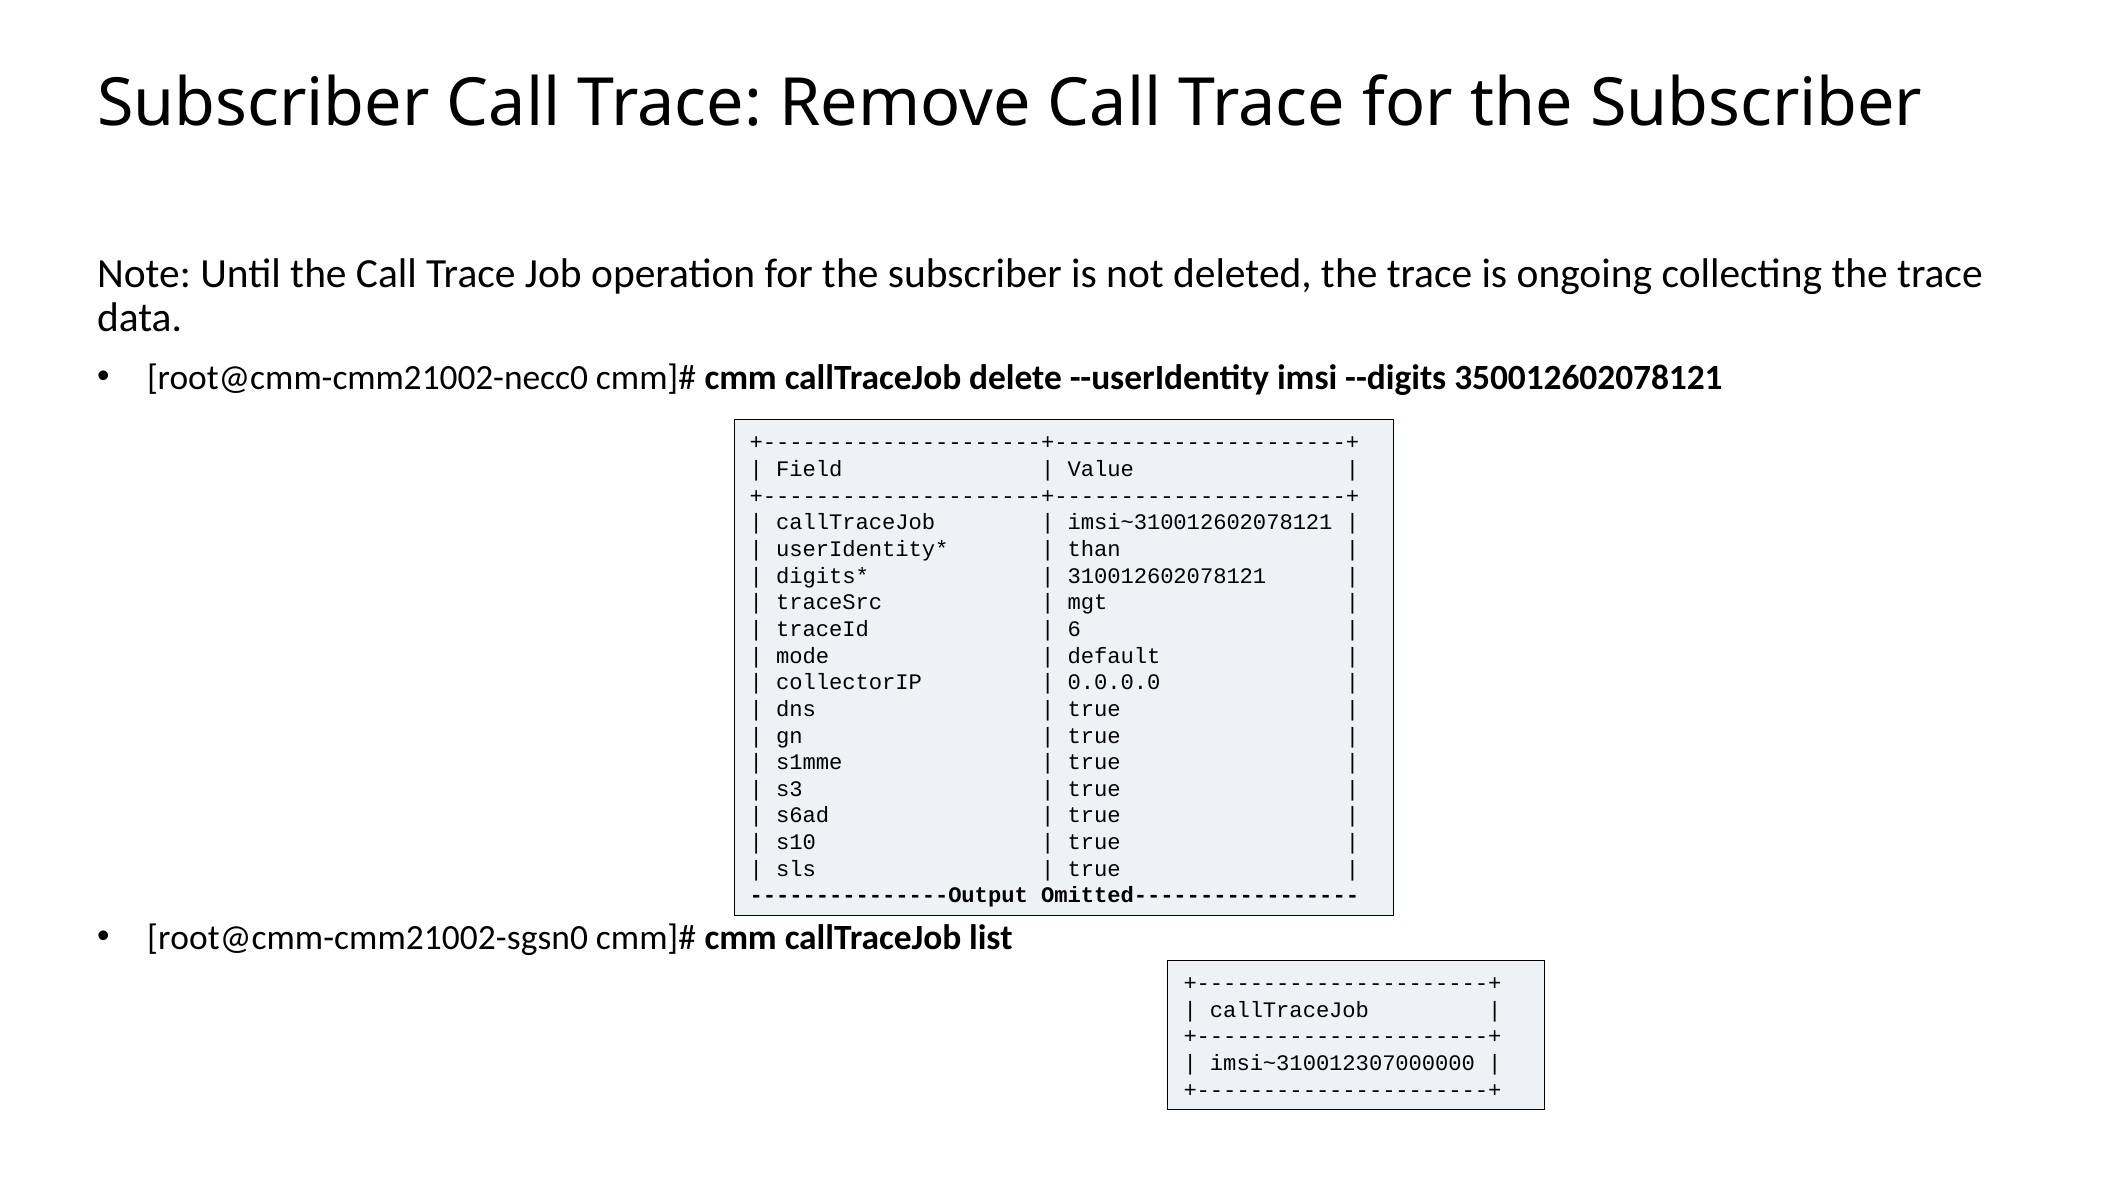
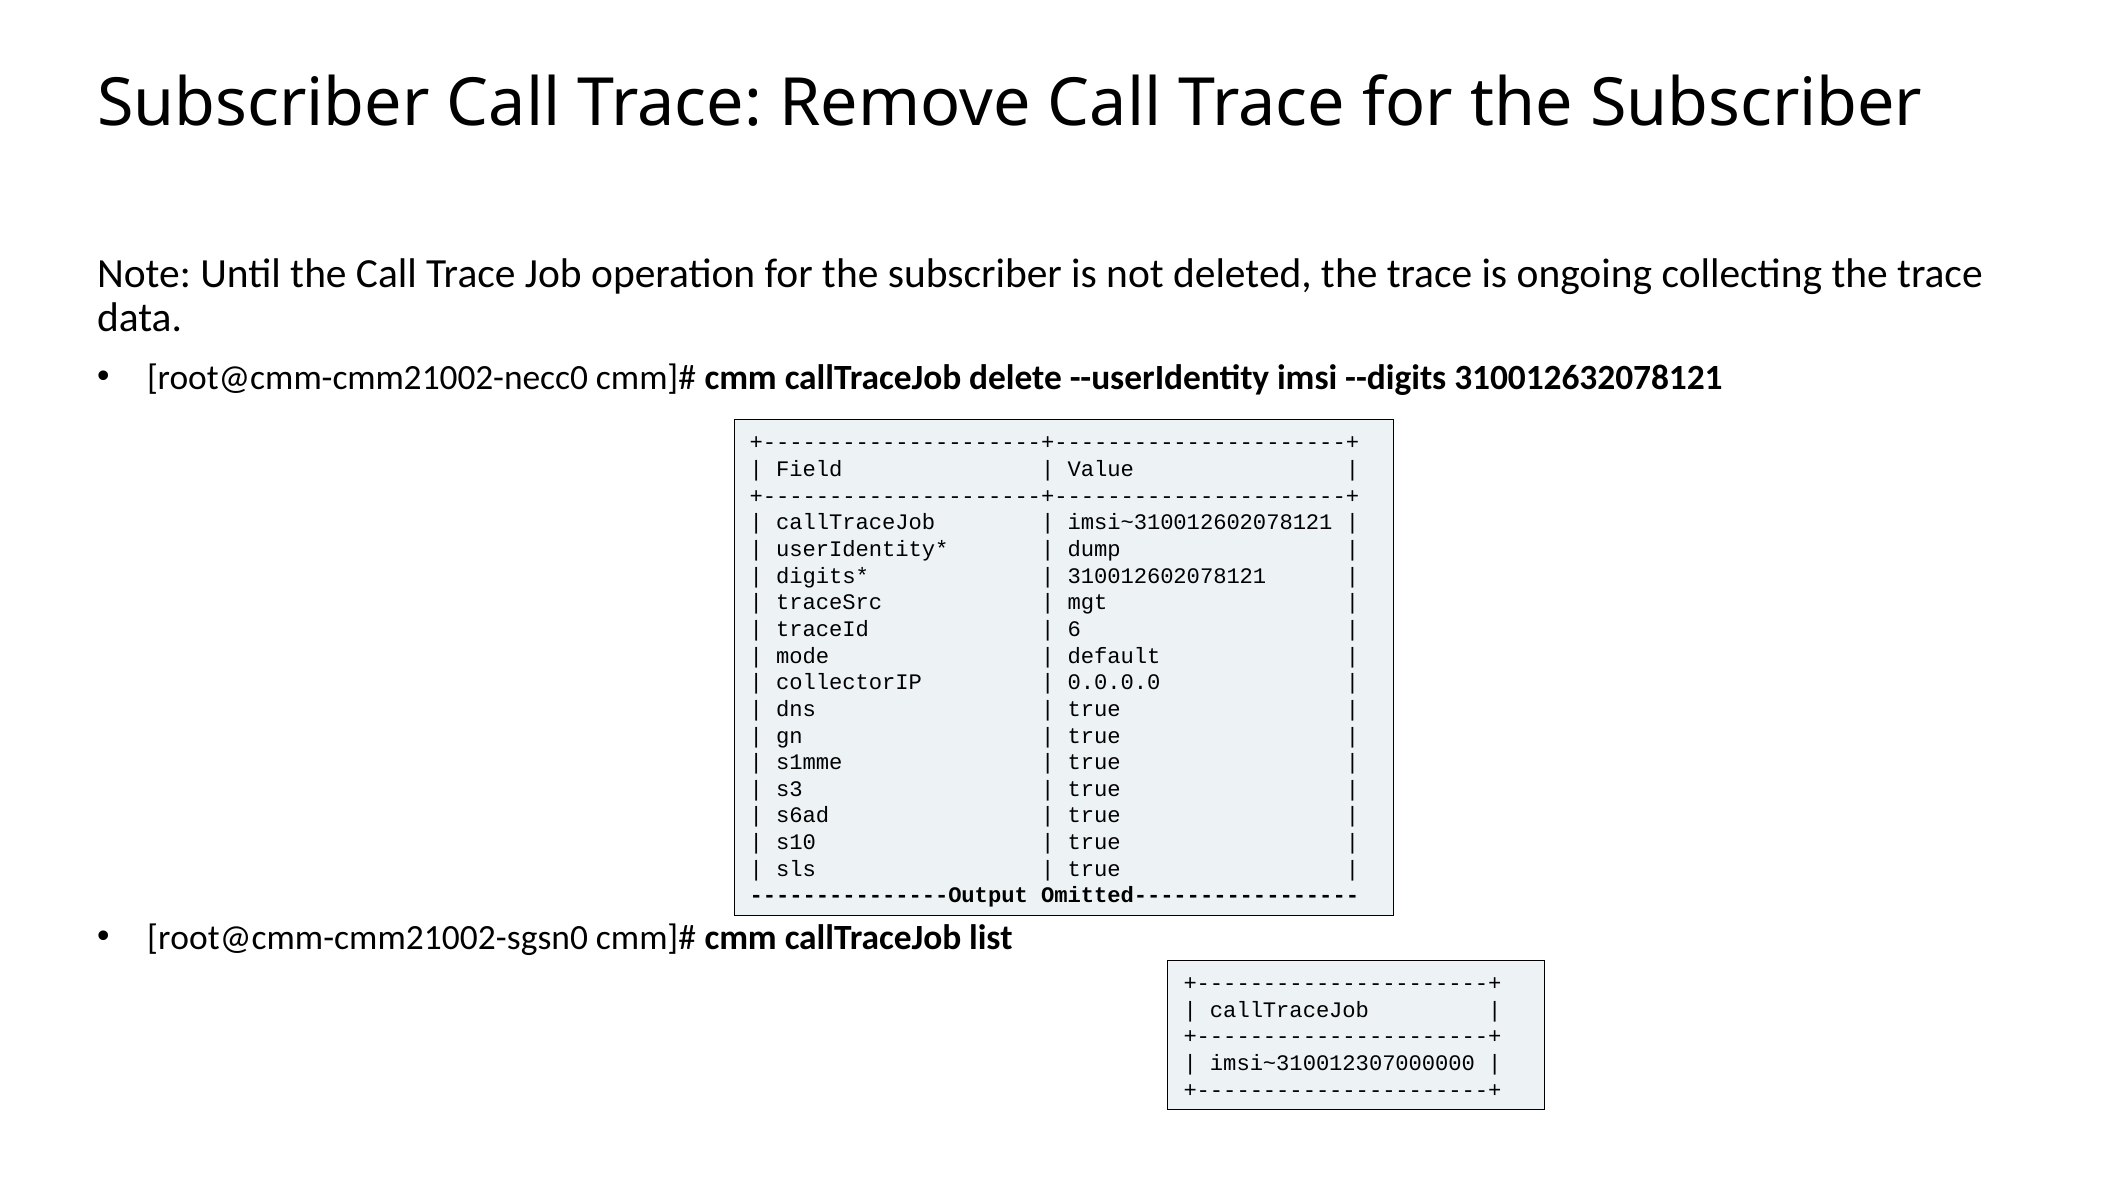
350012602078121: 350012602078121 -> 310012632078121
than: than -> dump
